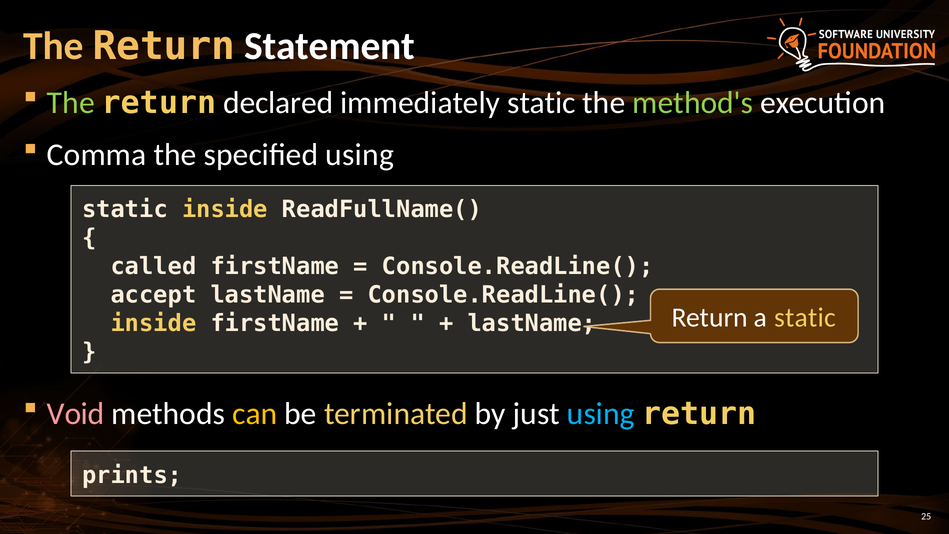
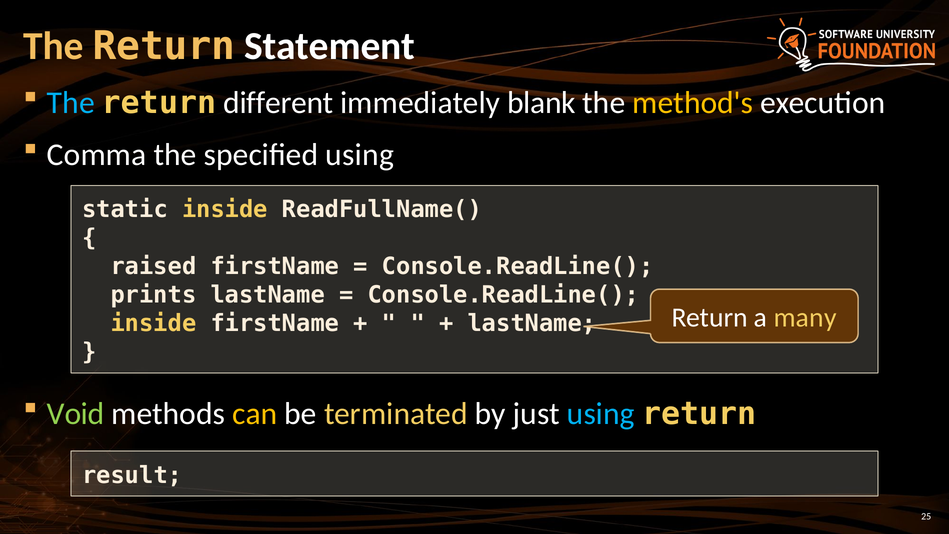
The at (71, 103) colour: light green -> light blue
declared: declared -> different
immediately static: static -> blank
method's colour: light green -> yellow
called: called -> raised
accept: accept -> prints
a static: static -> many
Void colour: pink -> light green
prints: prints -> result
